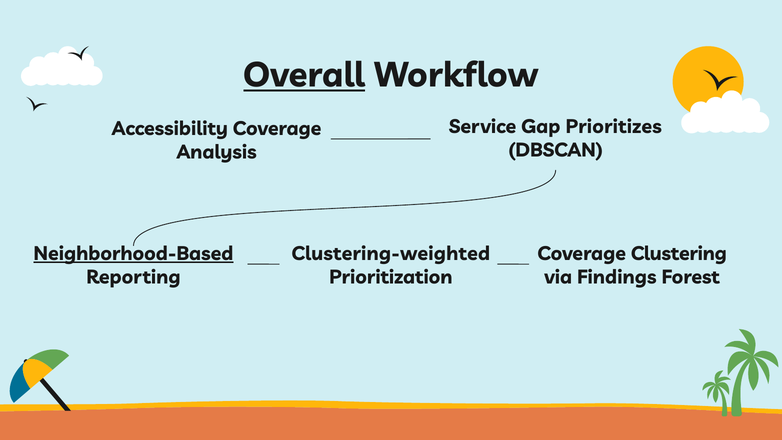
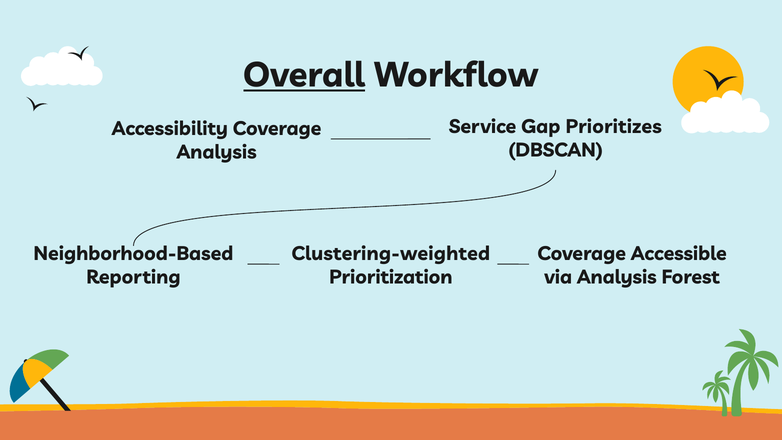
Neighborhood-Based underline: present -> none
Clustering: Clustering -> Accessible
via Findings: Findings -> Analysis
